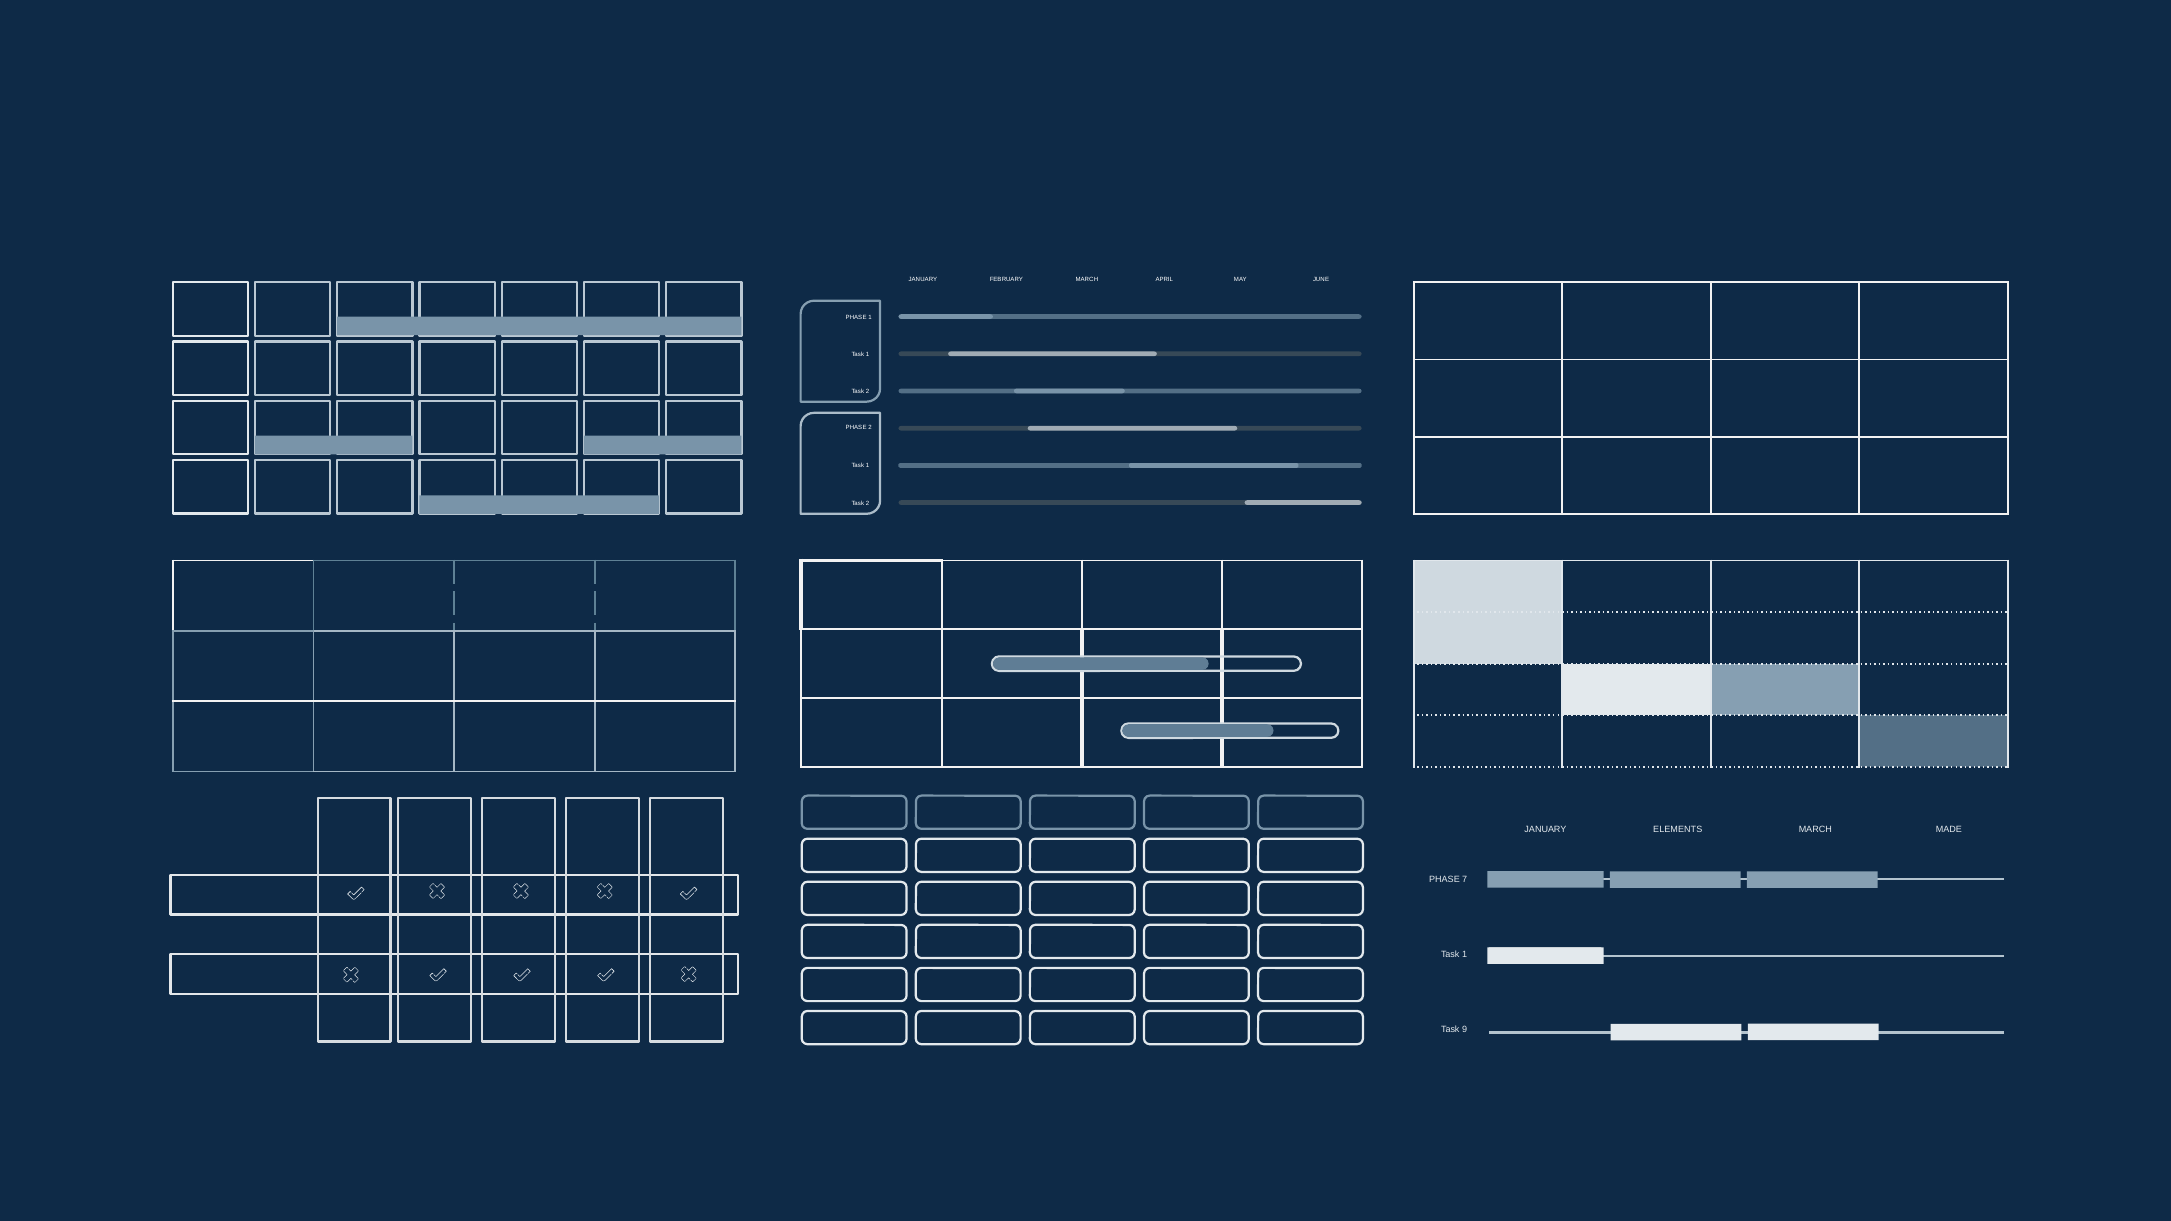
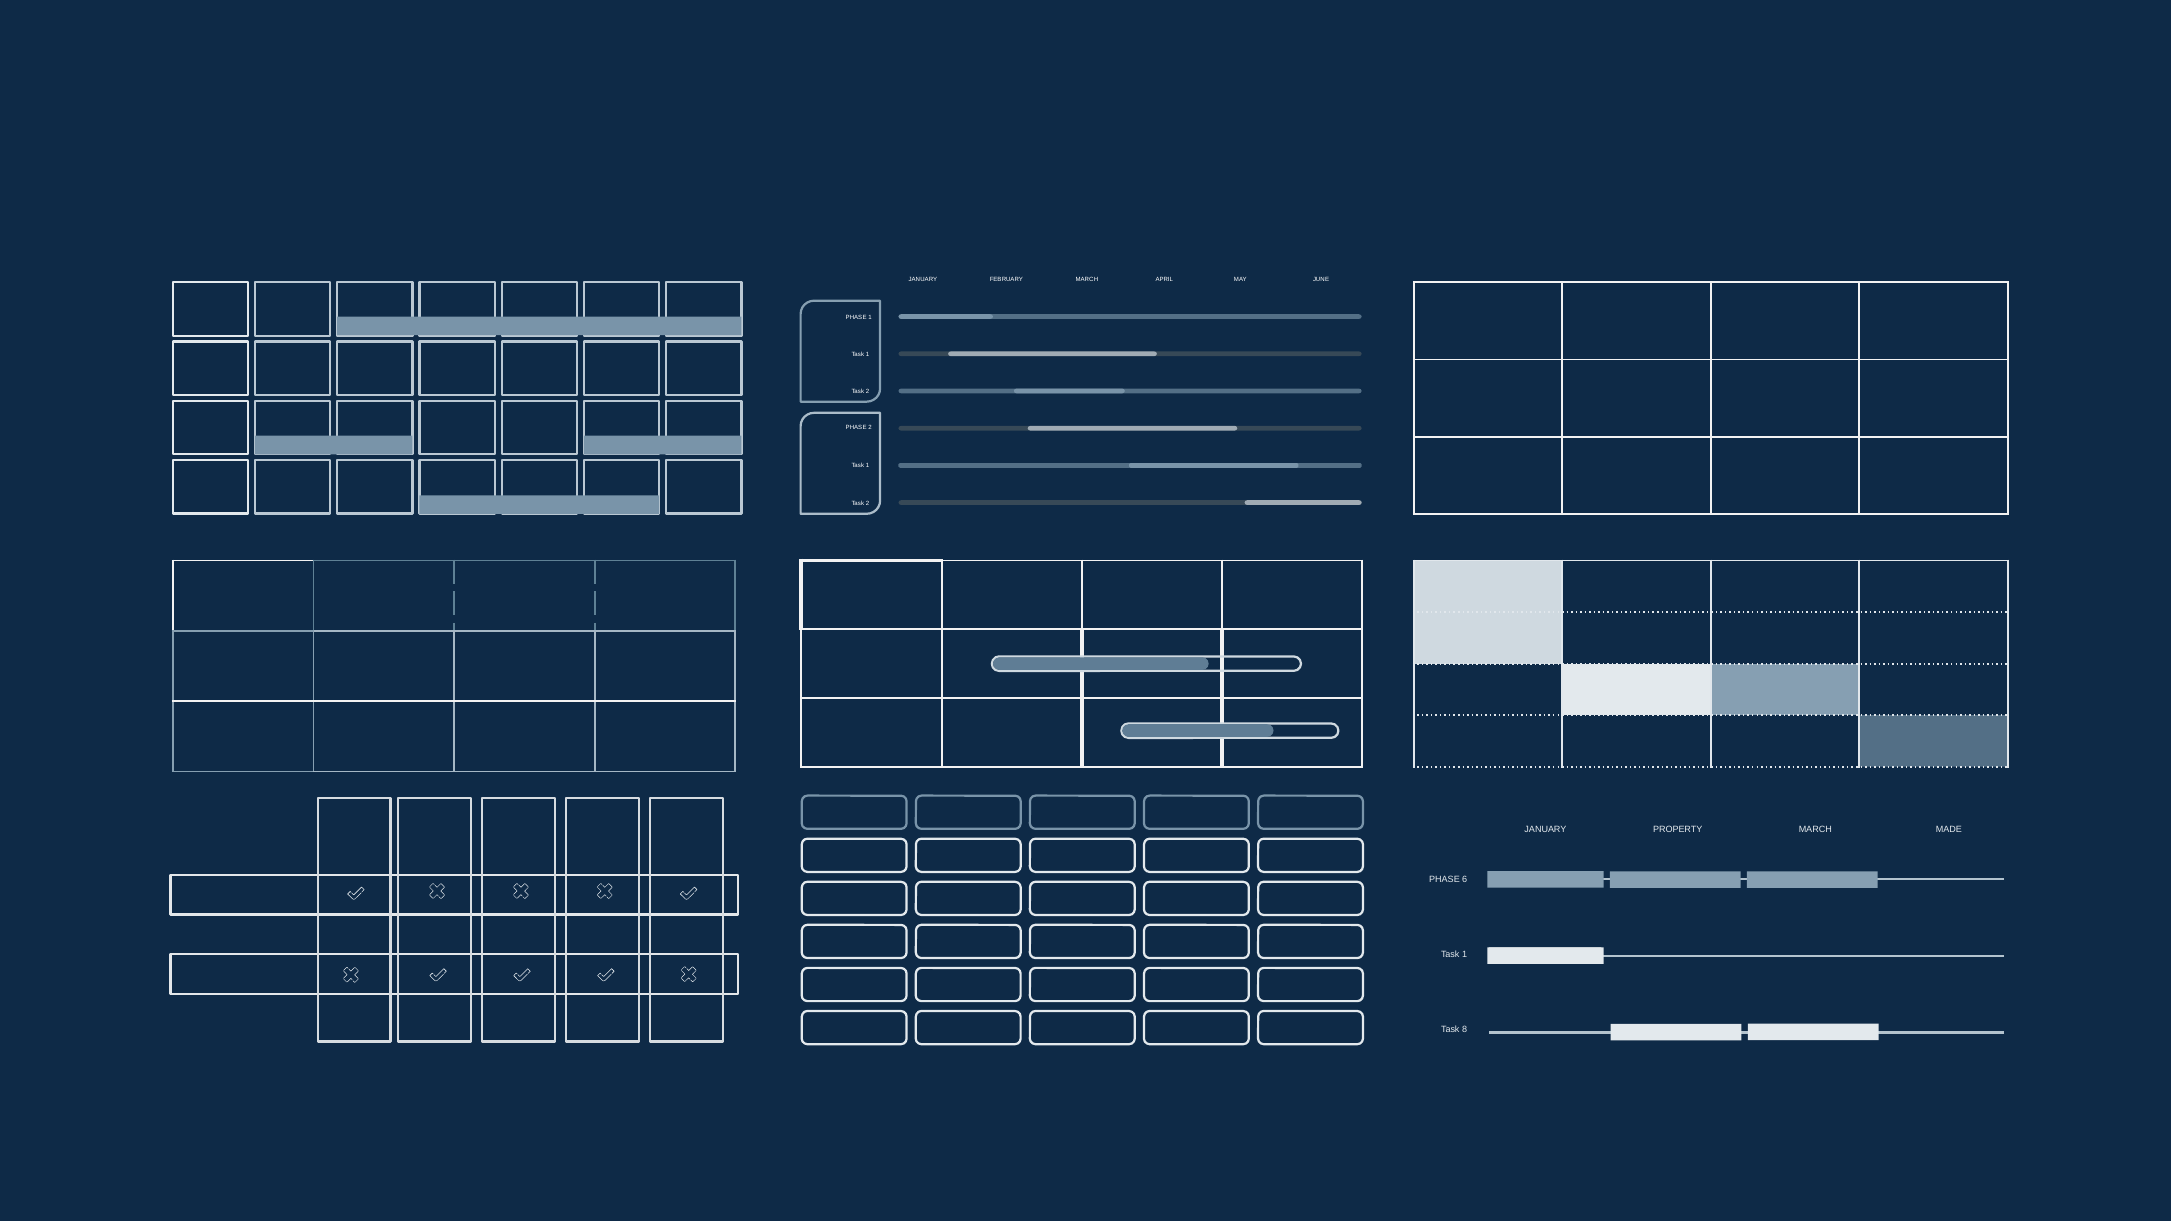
ELEMENTS: ELEMENTS -> PROPERTY
7: 7 -> 6
9: 9 -> 8
